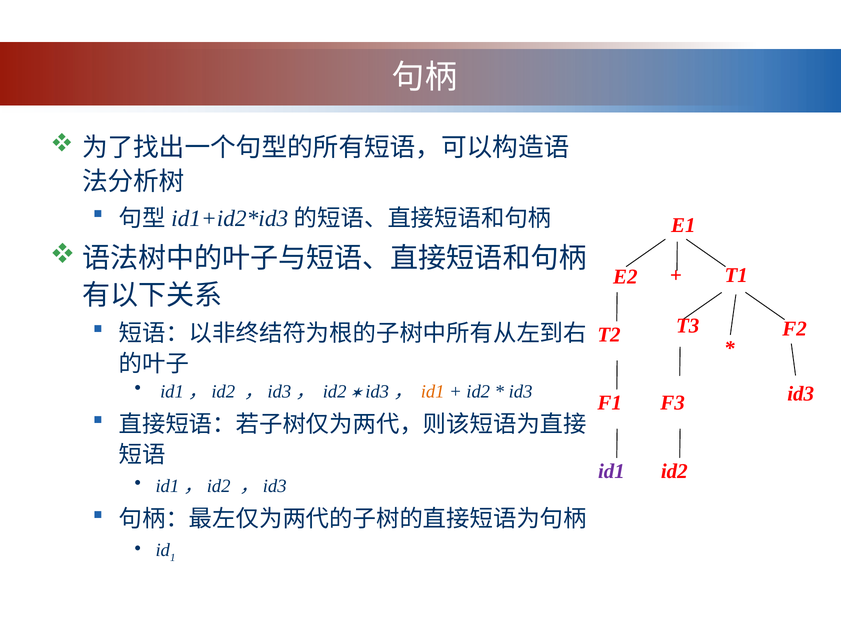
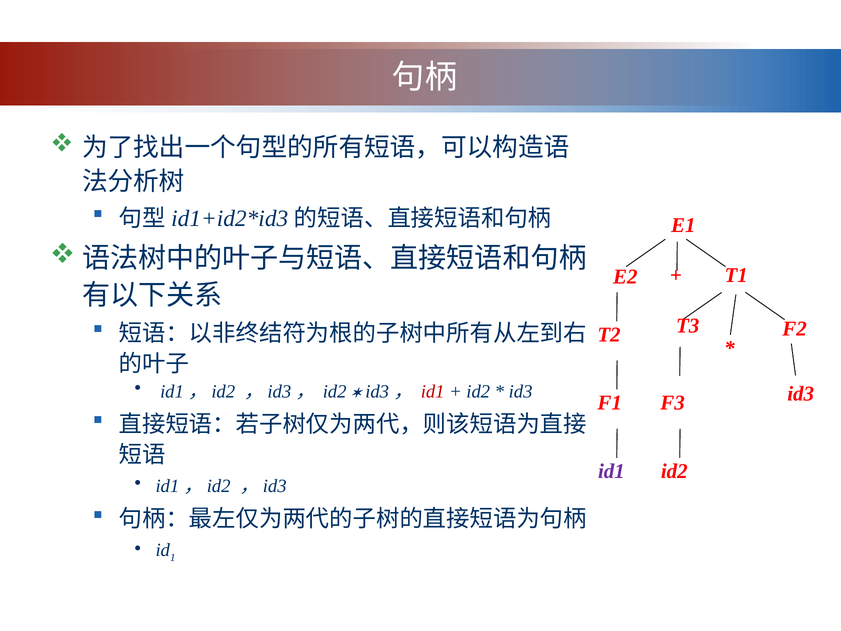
id1 at (433, 391) colour: orange -> red
